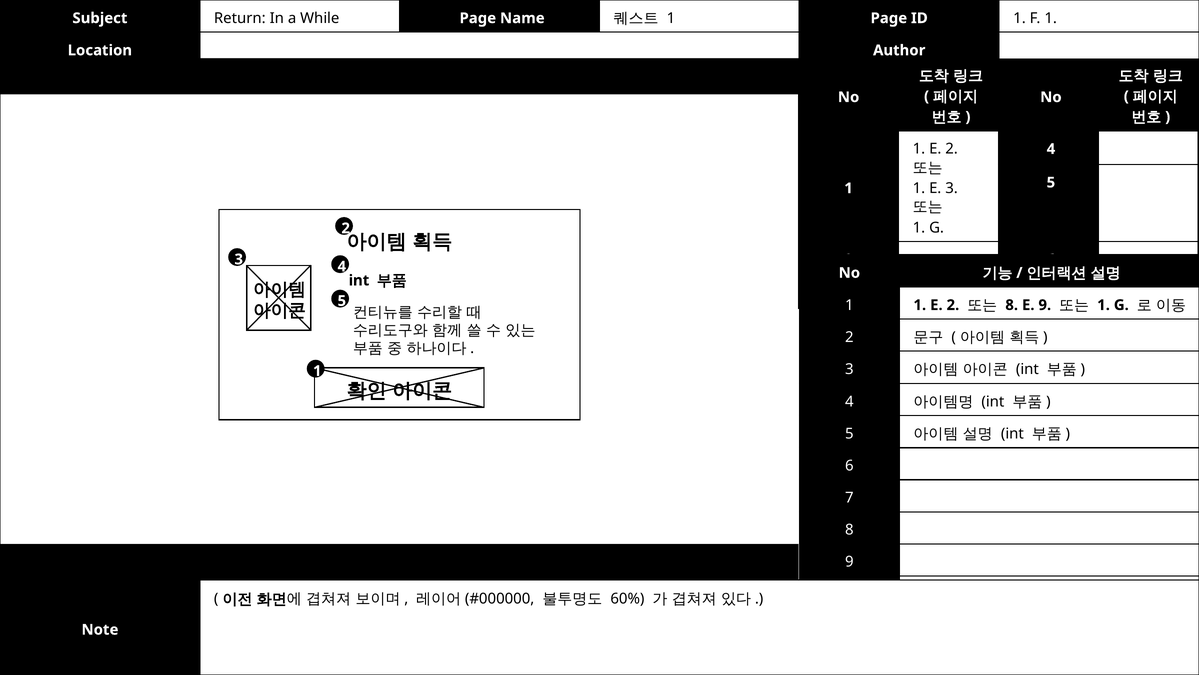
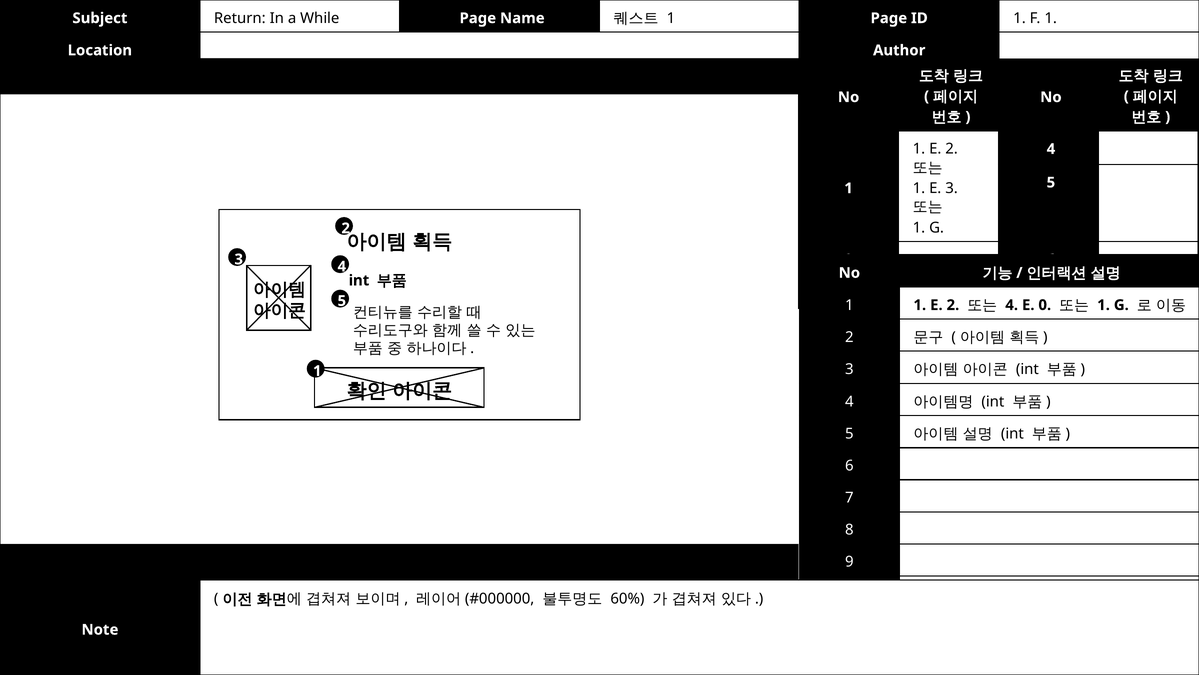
8 at (1012, 305): 8 -> 4
E 9: 9 -> 0
